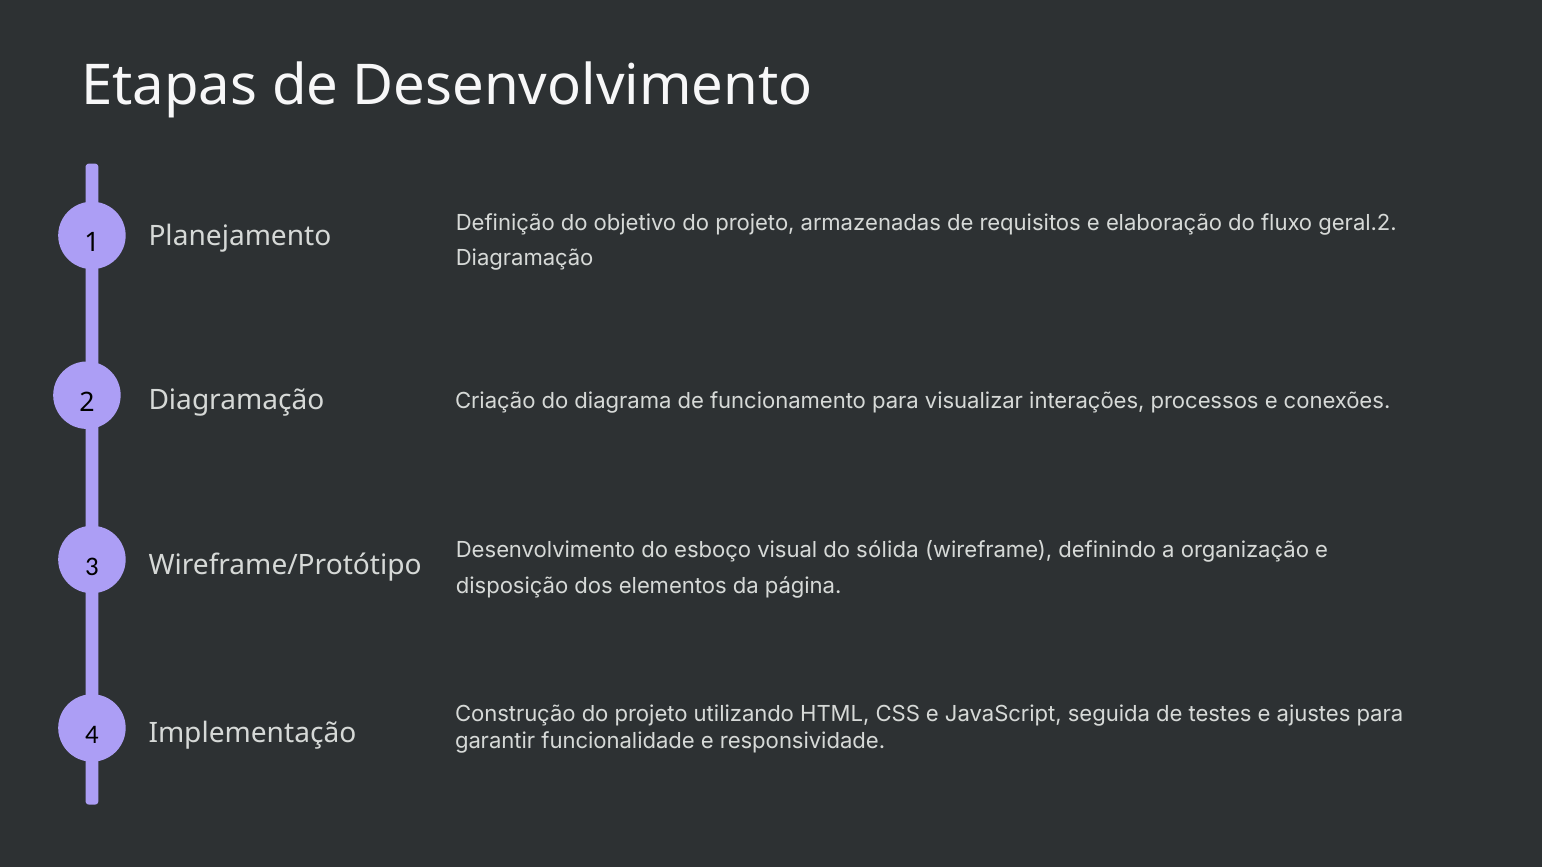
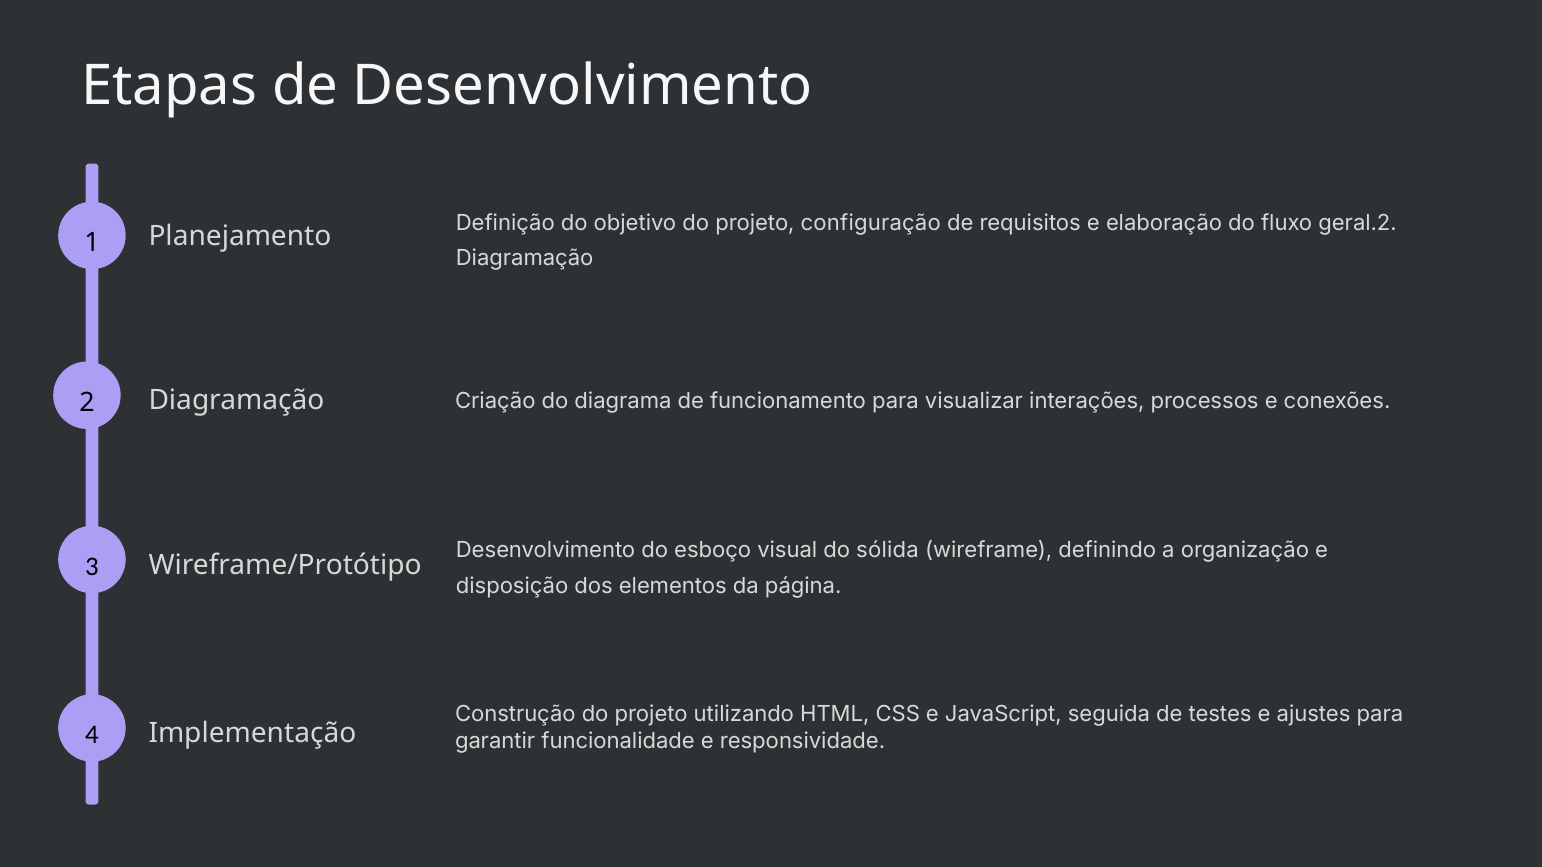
armazenadas: armazenadas -> configuração
